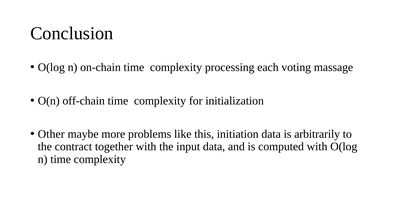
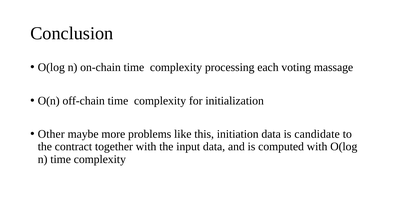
arbitrarily: arbitrarily -> candidate
